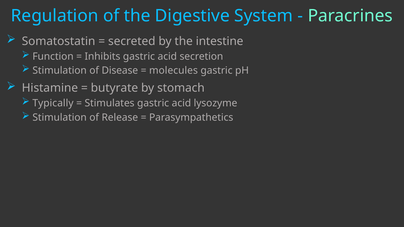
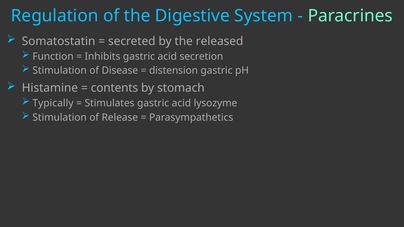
intestine: intestine -> released
molecules: molecules -> distension
butyrate: butyrate -> contents
